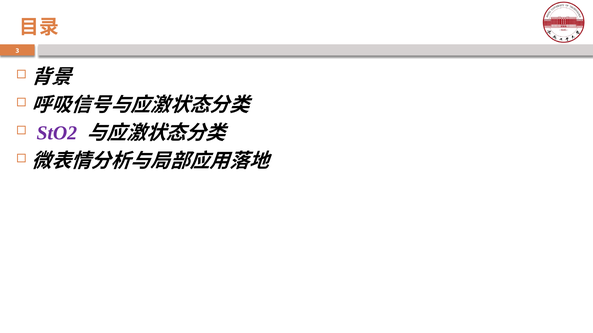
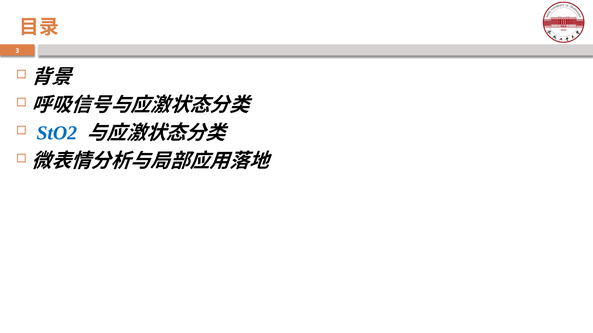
StO2 colour: purple -> blue
